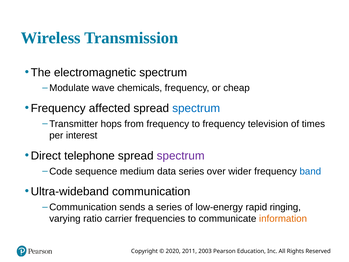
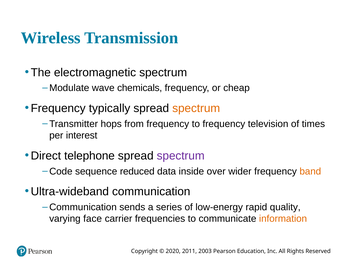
affected: affected -> typically
spectrum at (196, 108) colour: blue -> orange
medium: medium -> reduced
data series: series -> inside
band colour: blue -> orange
ringing: ringing -> quality
ratio: ratio -> face
